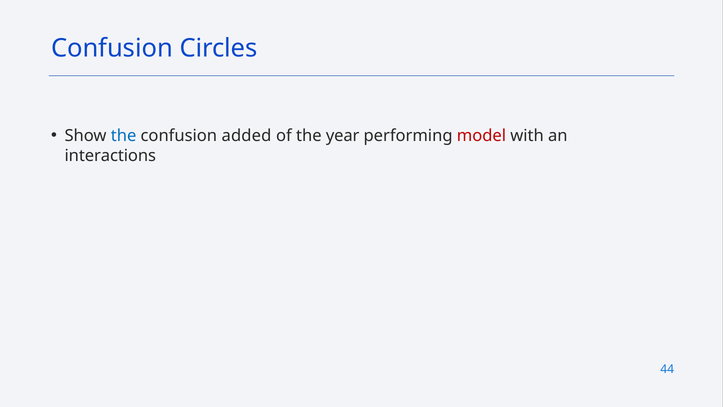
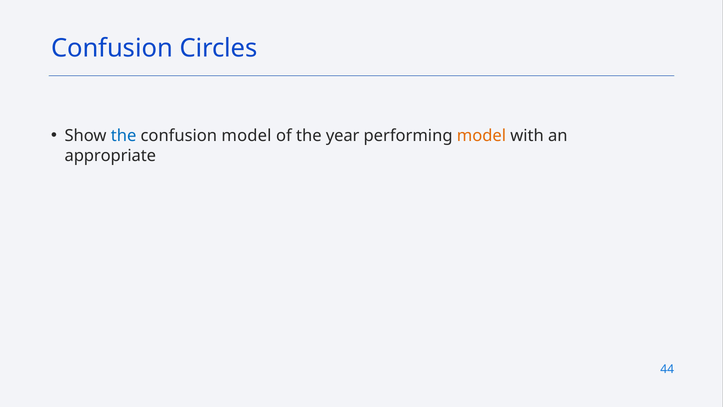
confusion added: added -> model
model at (481, 136) colour: red -> orange
interactions: interactions -> appropriate
